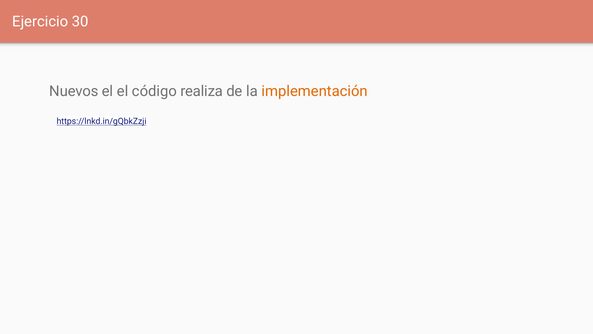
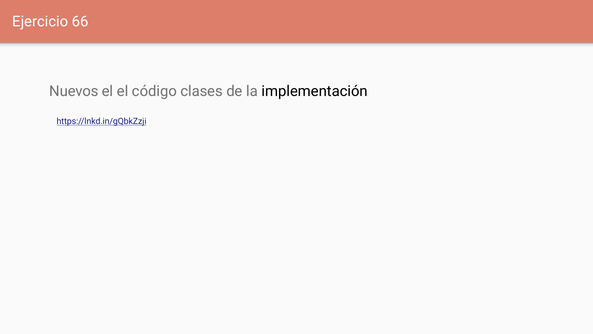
30: 30 -> 66
realiza: realiza -> clases
implementación colour: orange -> black
